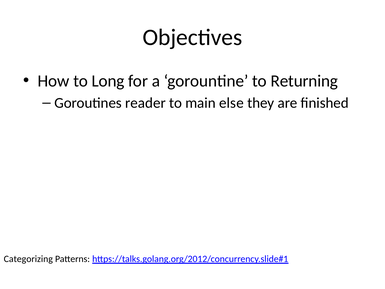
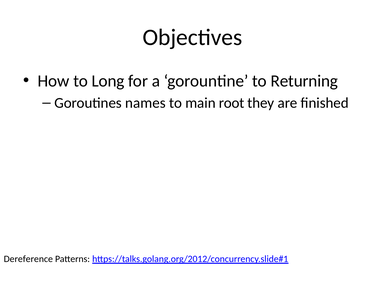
reader: reader -> names
else: else -> root
Categorizing: Categorizing -> Dereference
